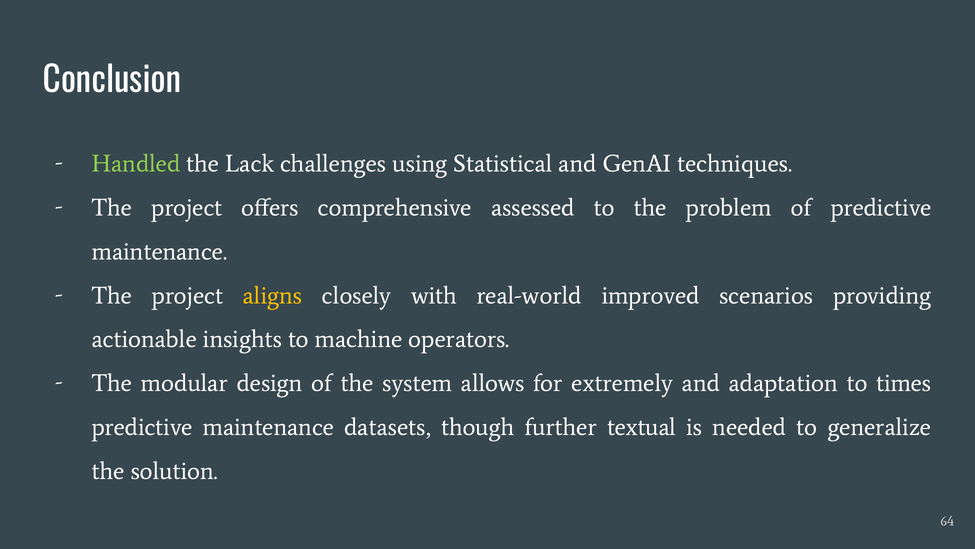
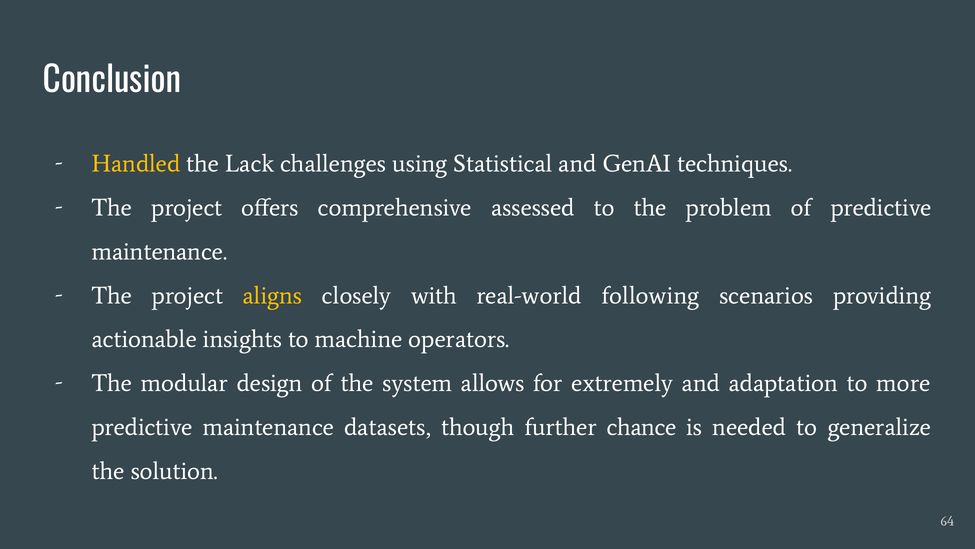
Handled colour: light green -> yellow
improved: improved -> following
times: times -> more
textual: textual -> chance
